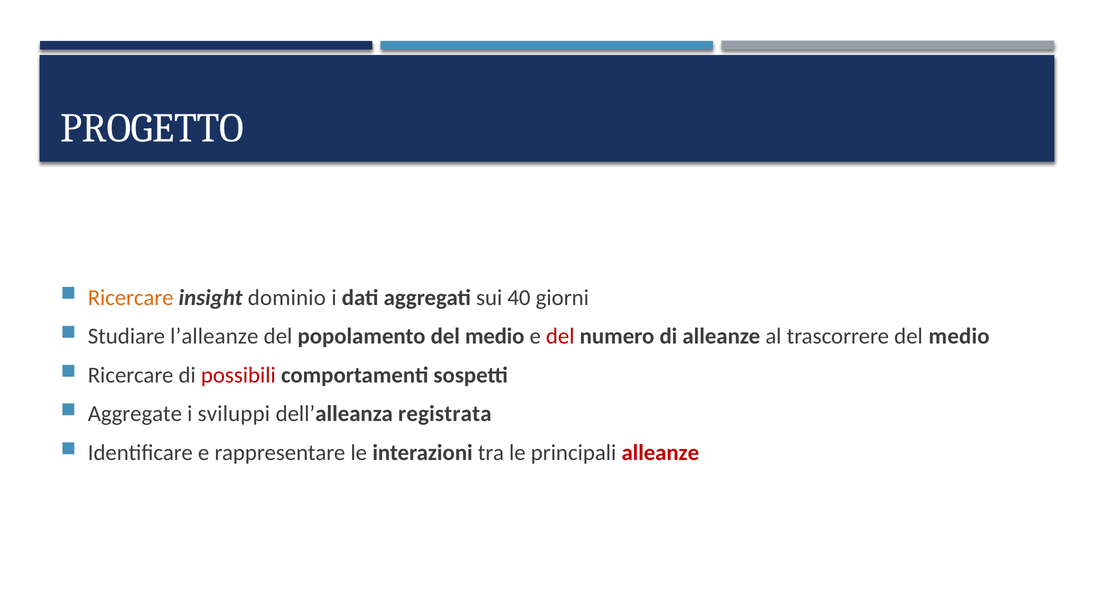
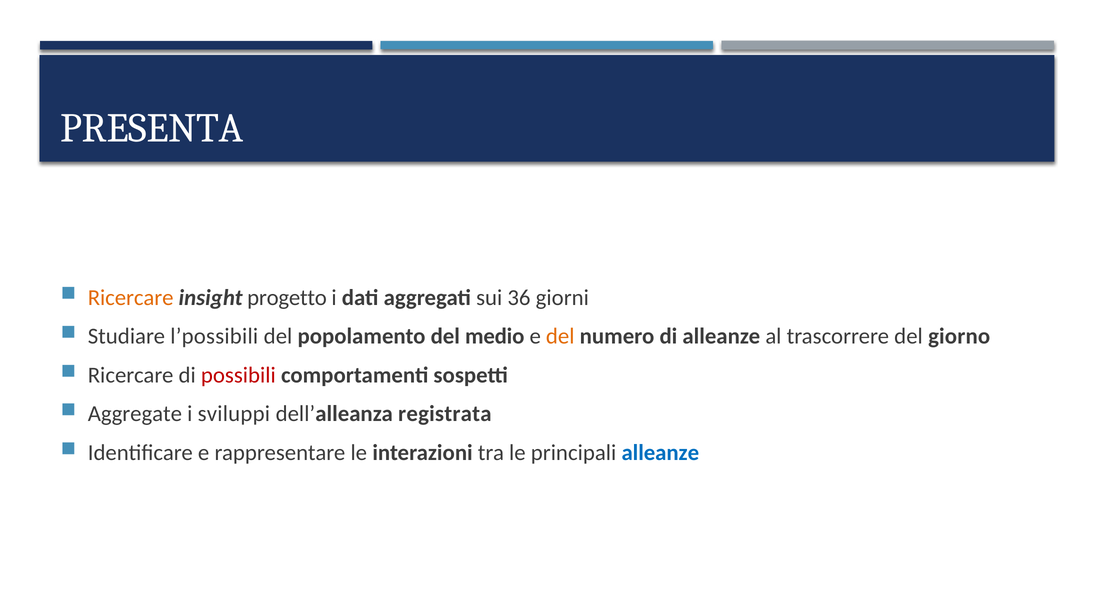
PROGETTO: PROGETTO -> PRESENTA
dominio: dominio -> progetto
40: 40 -> 36
l’alleanze: l’alleanze -> l’possibili
del at (560, 337) colour: red -> orange
trascorrere del medio: medio -> giorno
alleanze at (660, 453) colour: red -> blue
